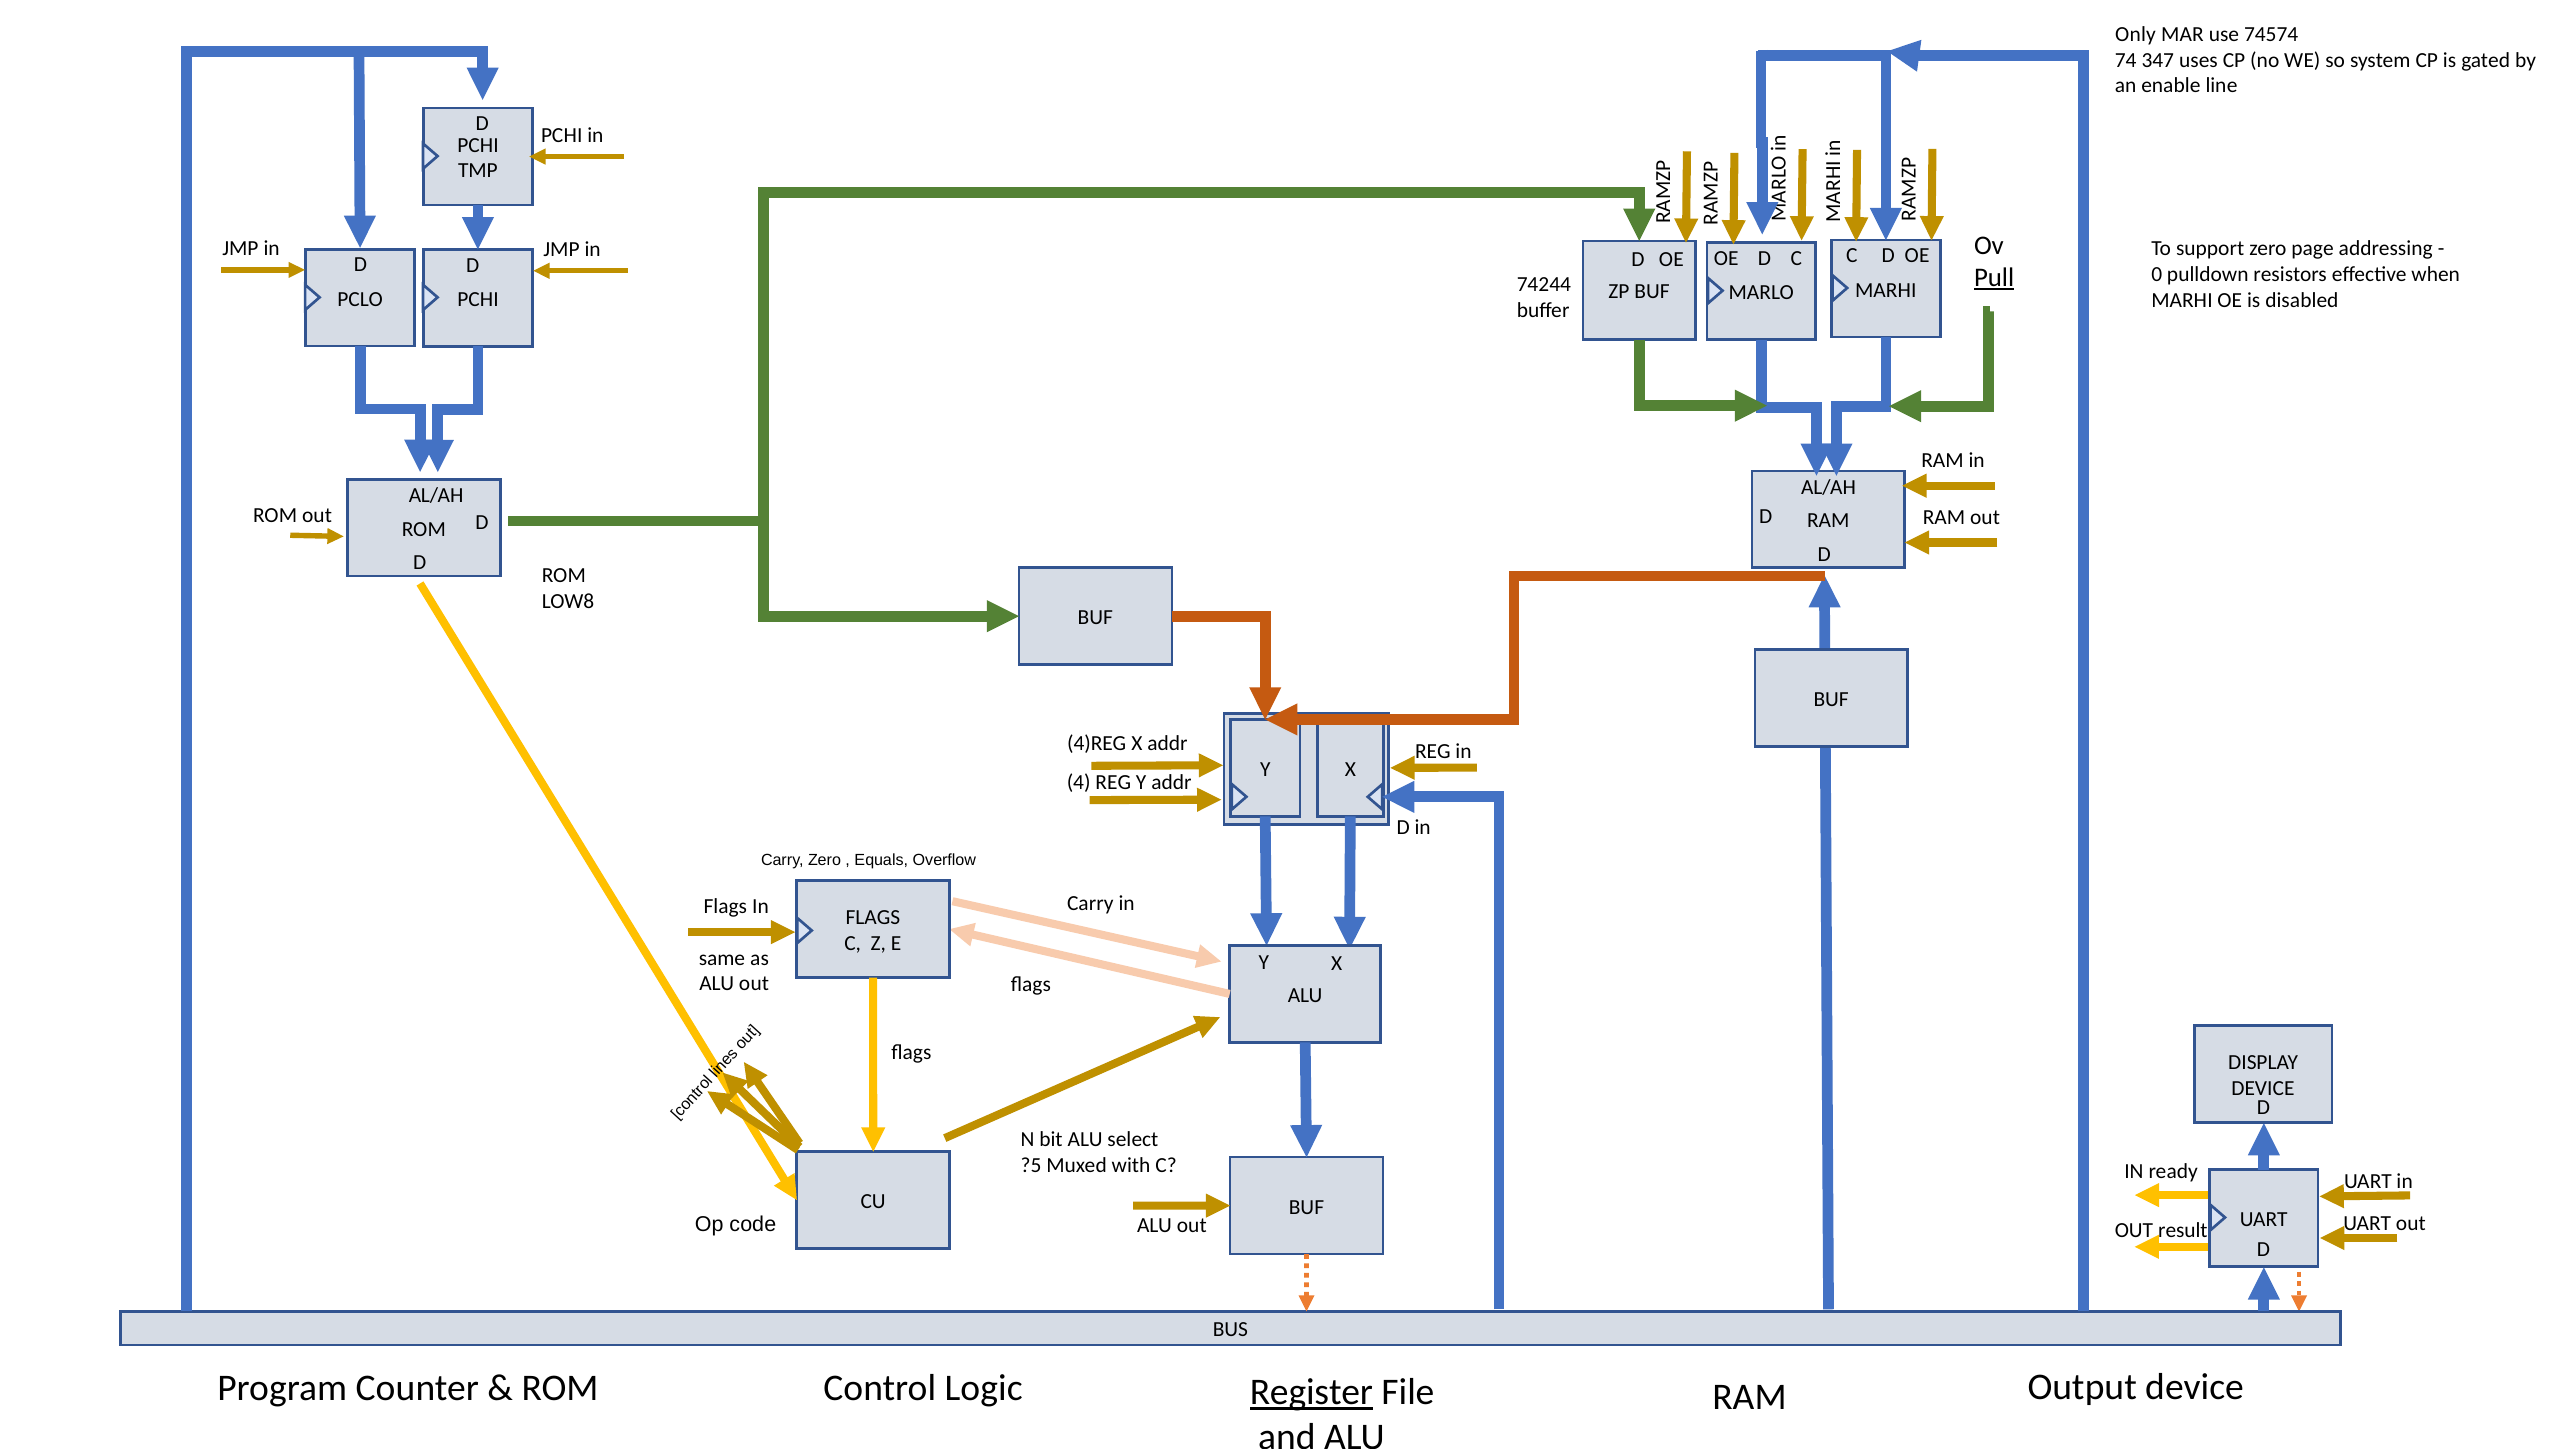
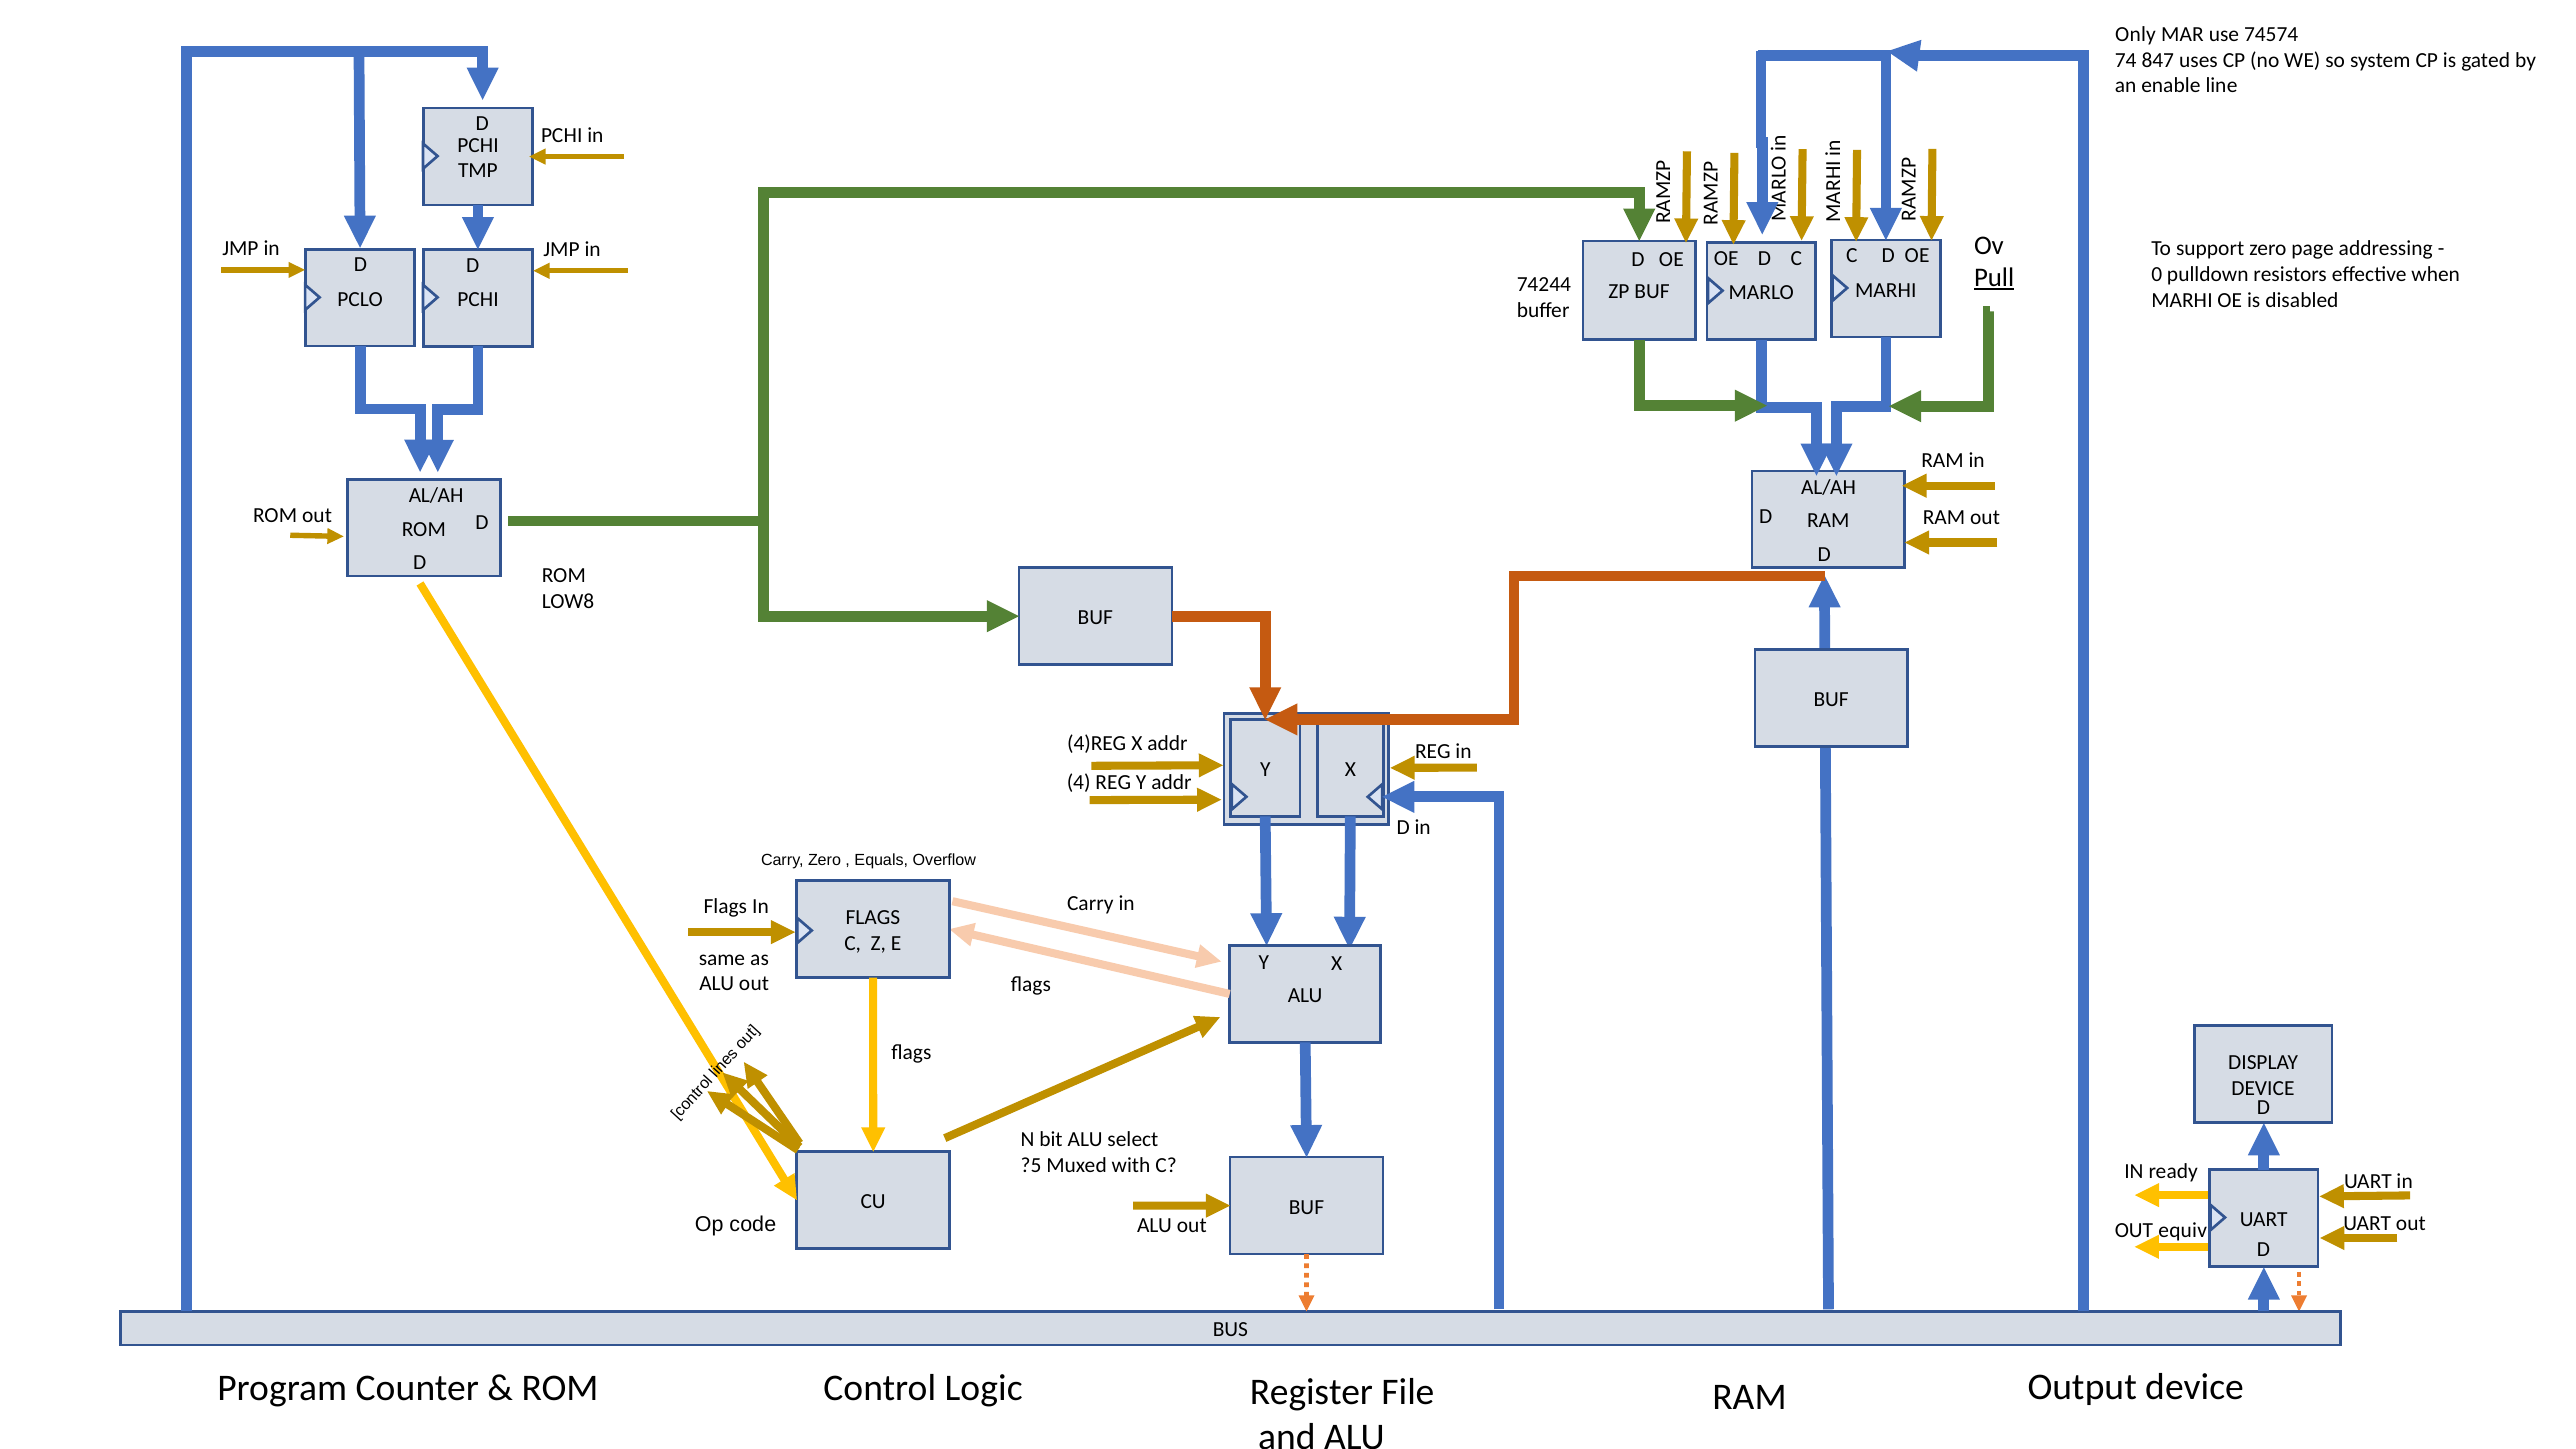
347: 347 -> 847
result: result -> equiv
Register underline: present -> none
